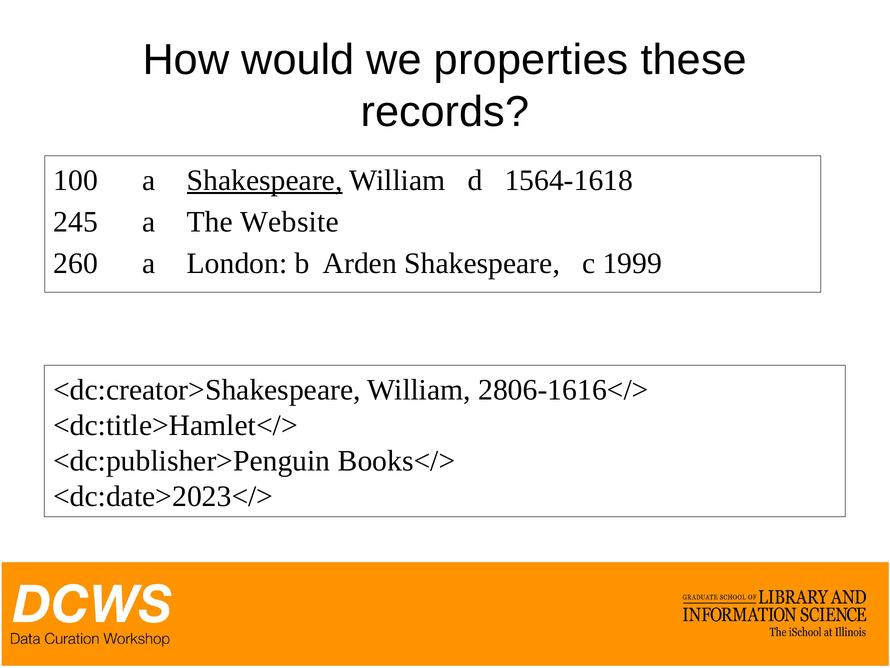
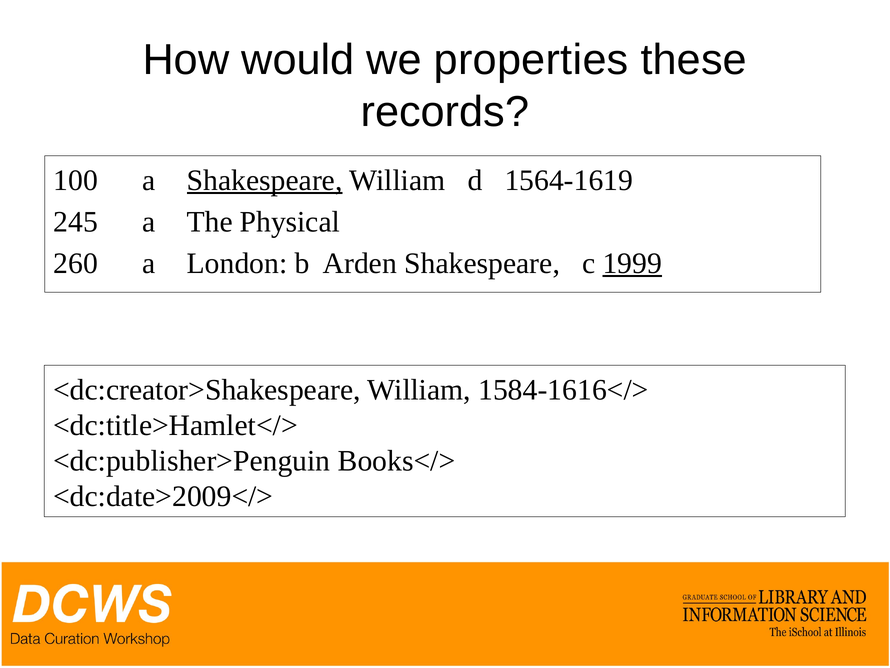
1564-1618: 1564-1618 -> 1564-1619
Website: Website -> Physical
1999 underline: none -> present
2806-1616</>: 2806-1616</> -> 1584-1616</>
<dc:date>2023</>: <dc:date>2023</> -> <dc:date>2009</>
